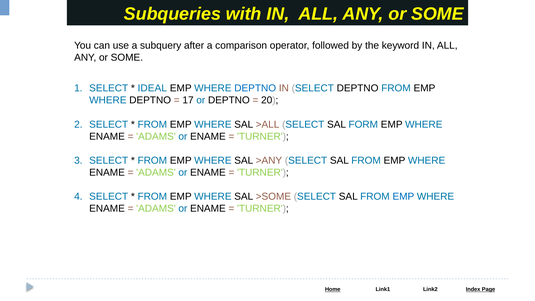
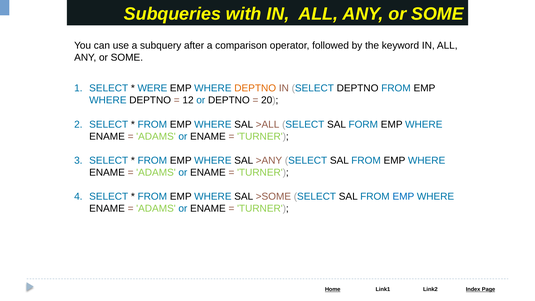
IDEAL: IDEAL -> WERE
DEPTNO at (255, 88) colour: blue -> orange
17: 17 -> 12
